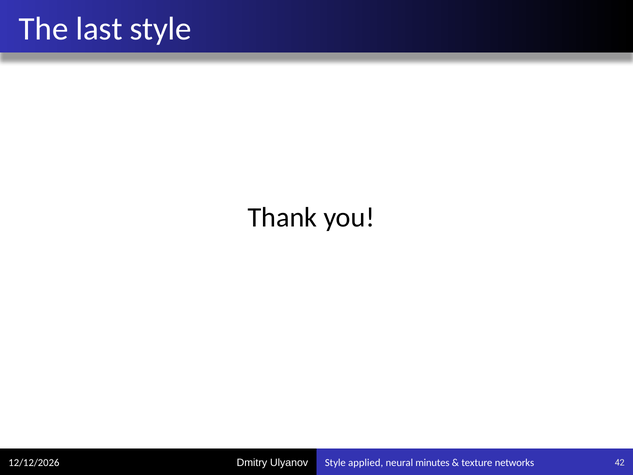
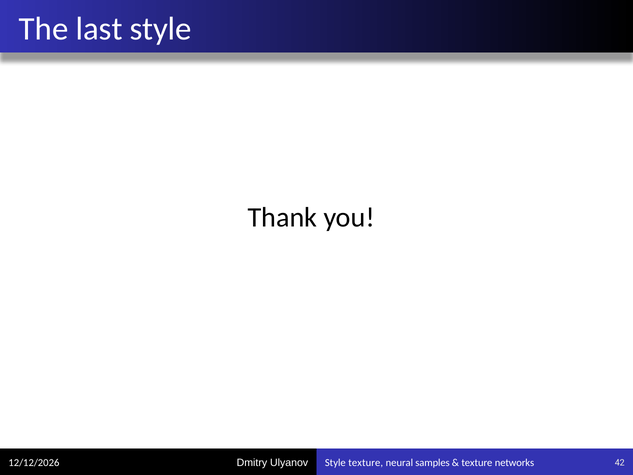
Style applied: applied -> texture
minutes: minutes -> samples
